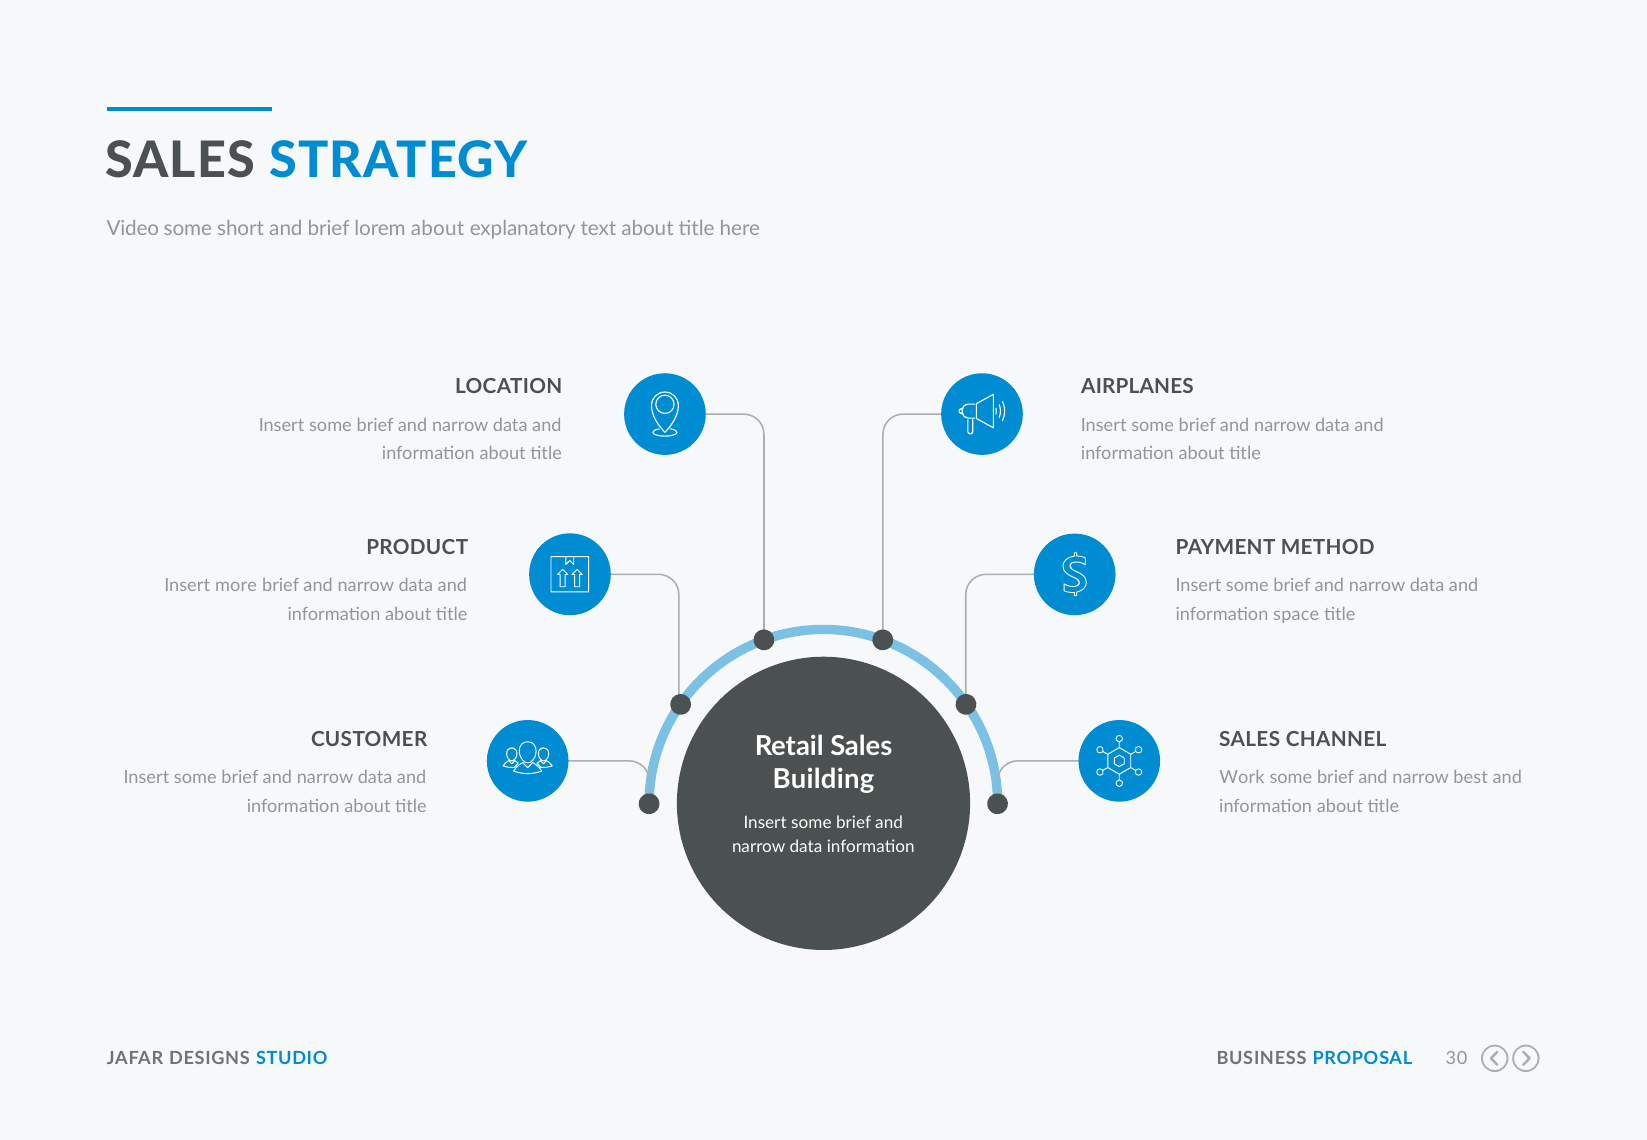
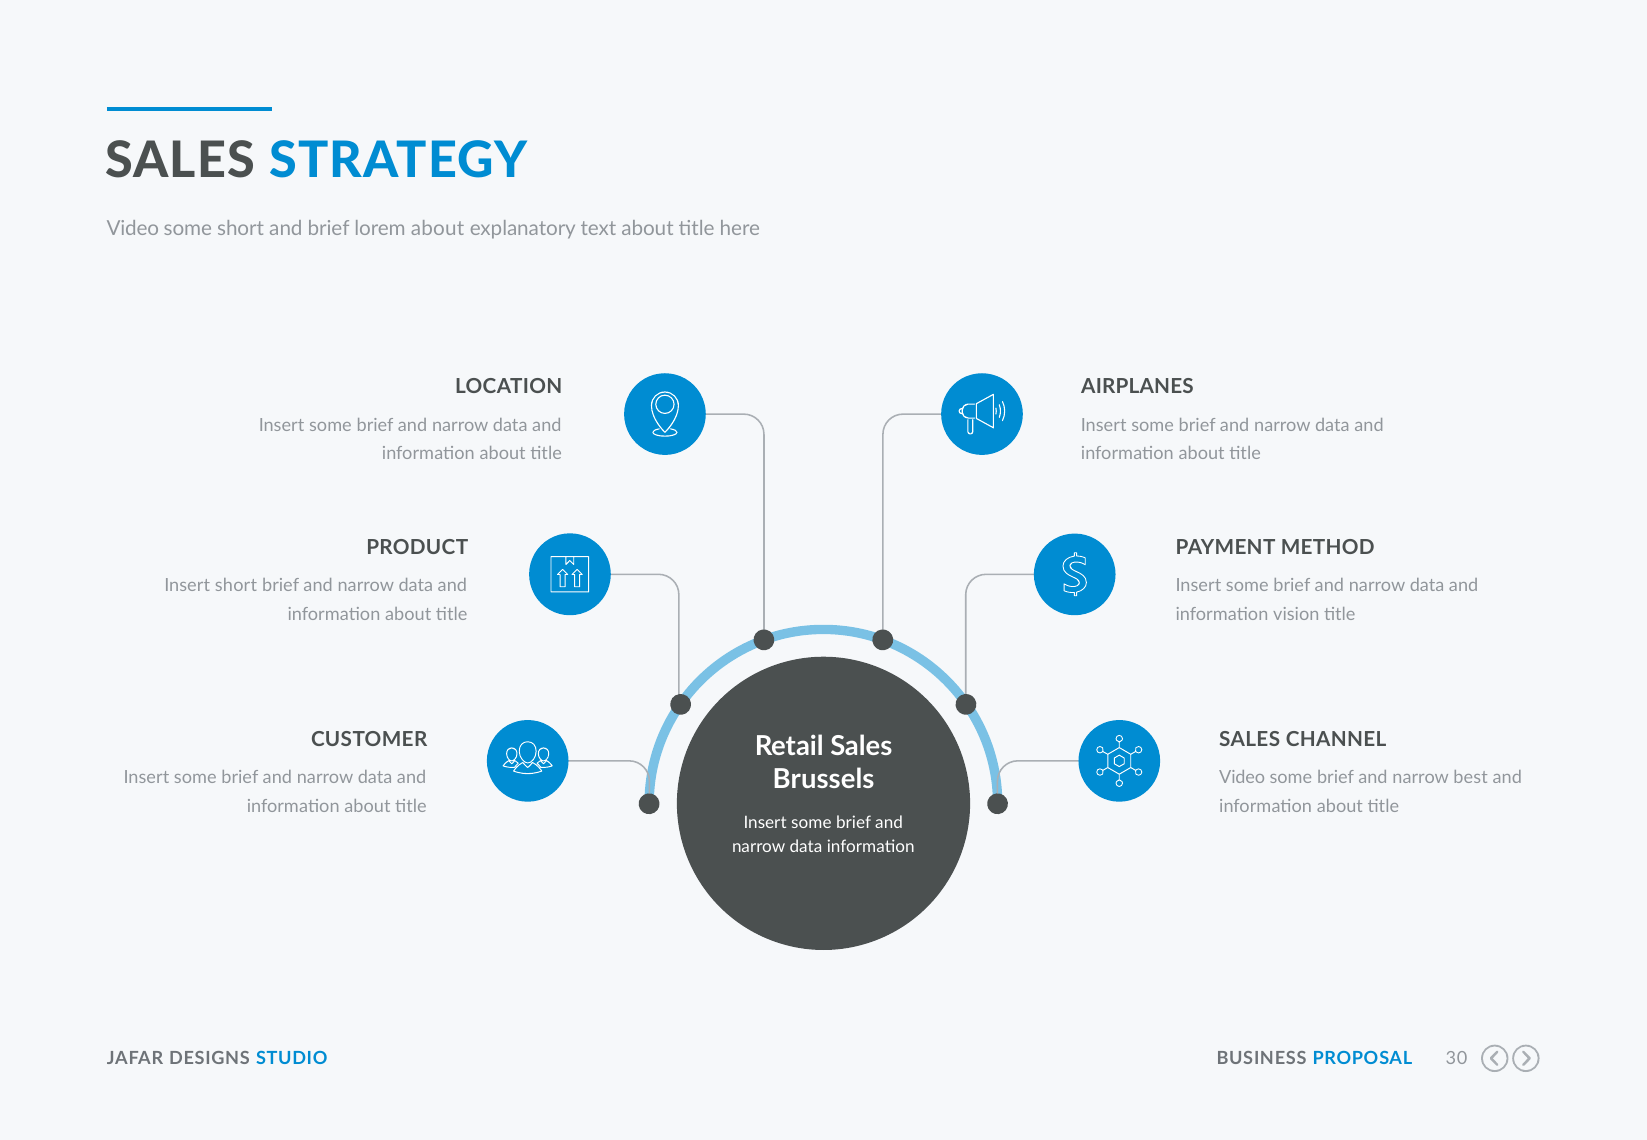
Insert more: more -> short
space: space -> vision
Building: Building -> Brussels
Work at (1242, 778): Work -> Video
